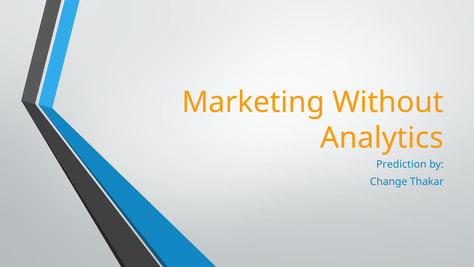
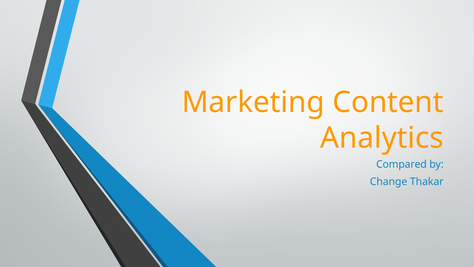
Without: Without -> Content
Prediction: Prediction -> Compared
